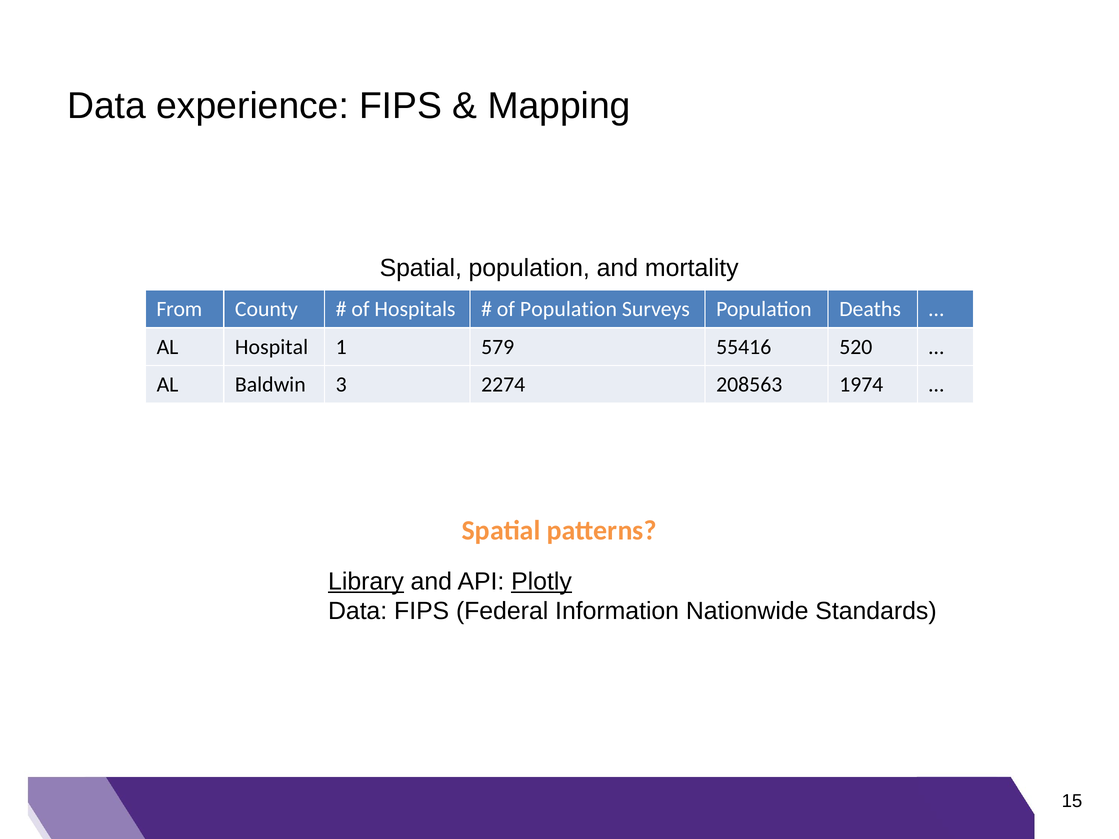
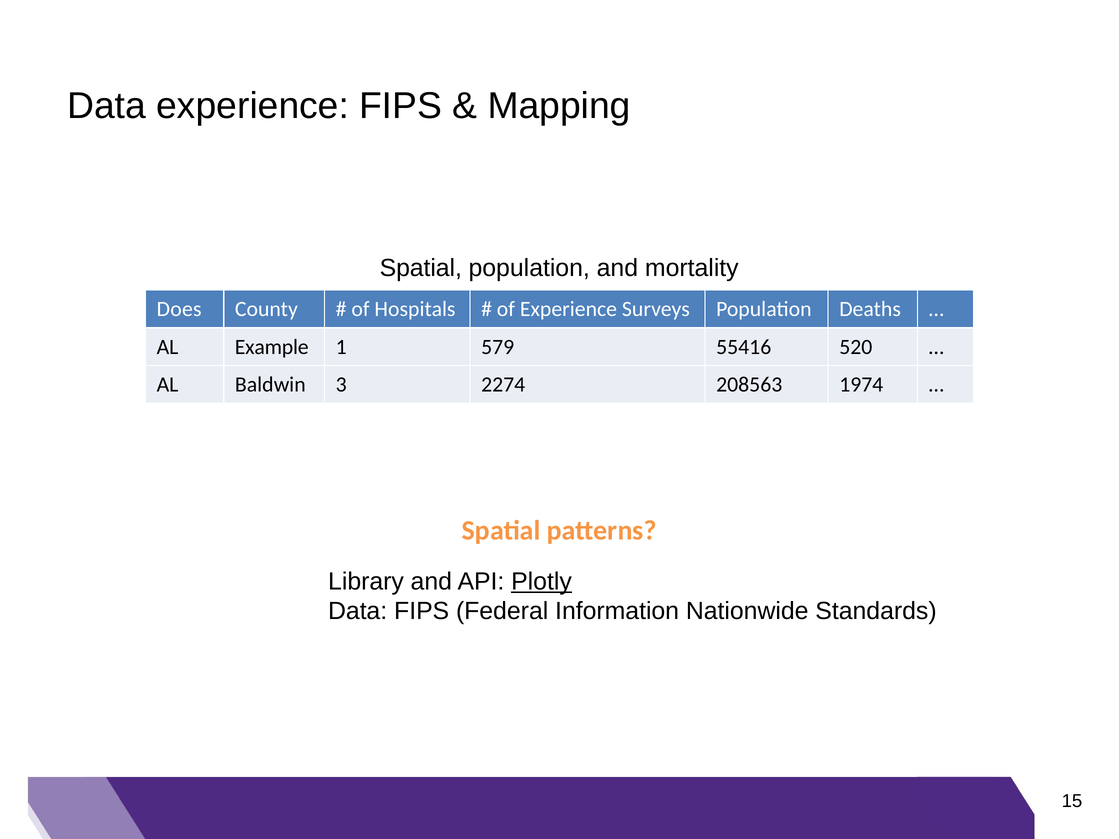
From: From -> Does
of Population: Population -> Experience
Hospital: Hospital -> Example
Library underline: present -> none
